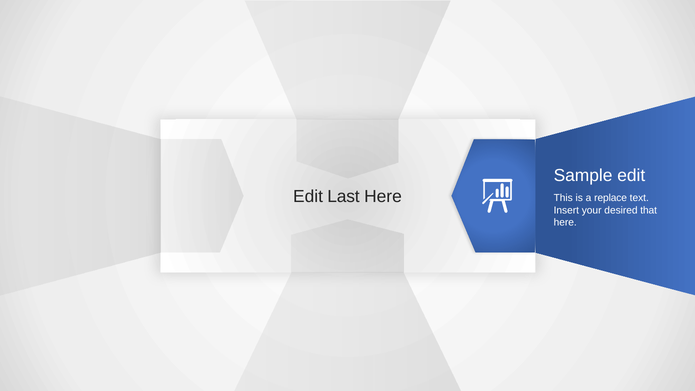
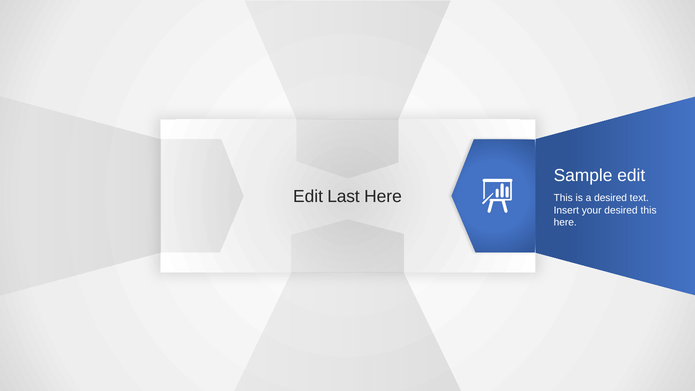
a replace: replace -> desired
desired that: that -> this
